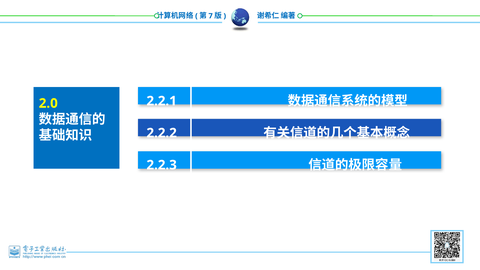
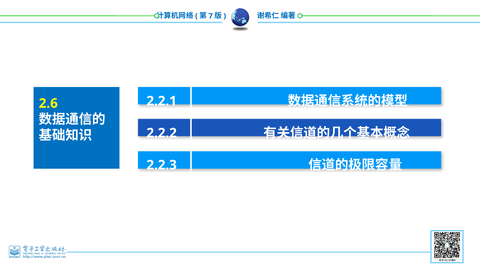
2.0: 2.0 -> 2.6
